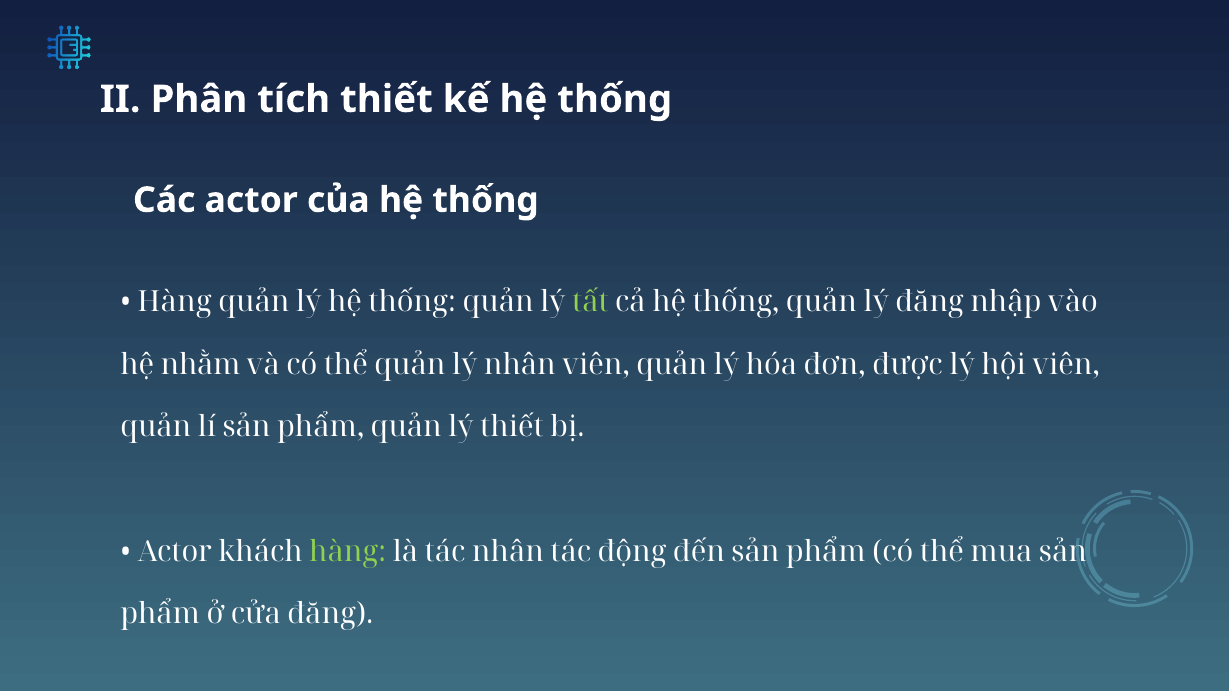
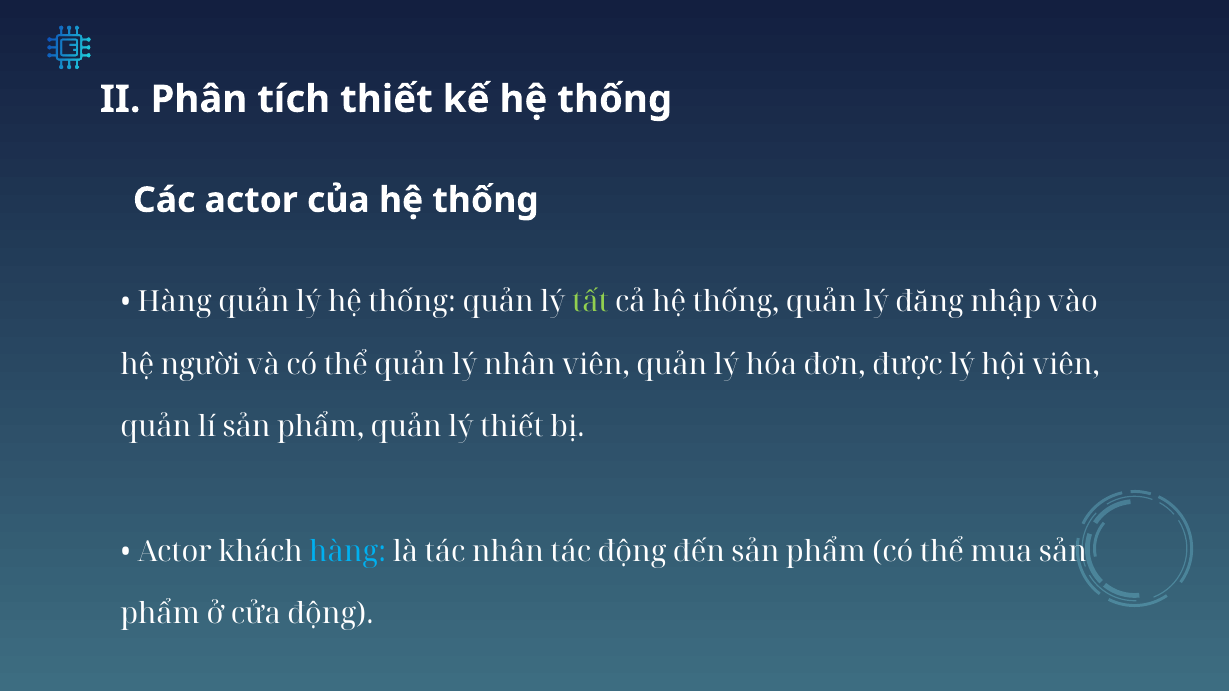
nhằm: nhằm -> người
hàng at (348, 552) colour: light green -> light blue
cửa đăng: đăng -> động
